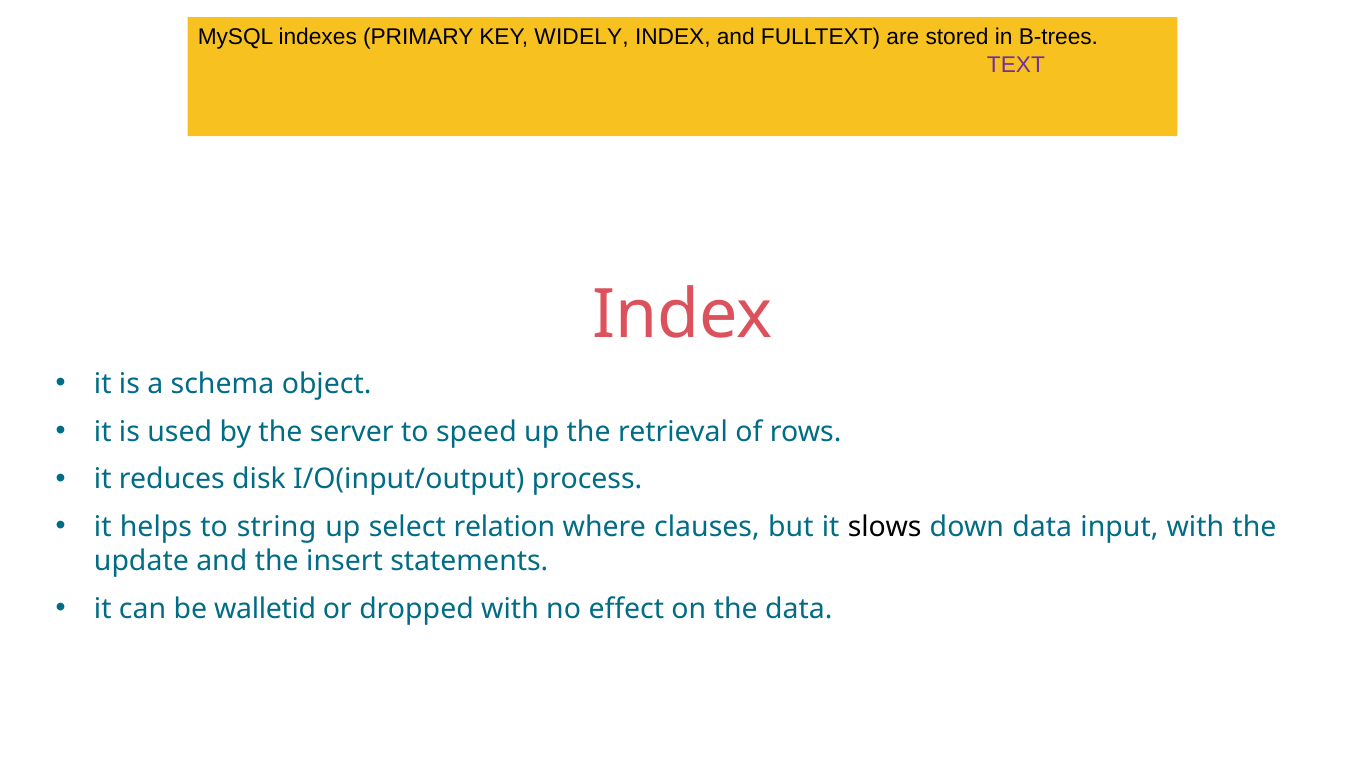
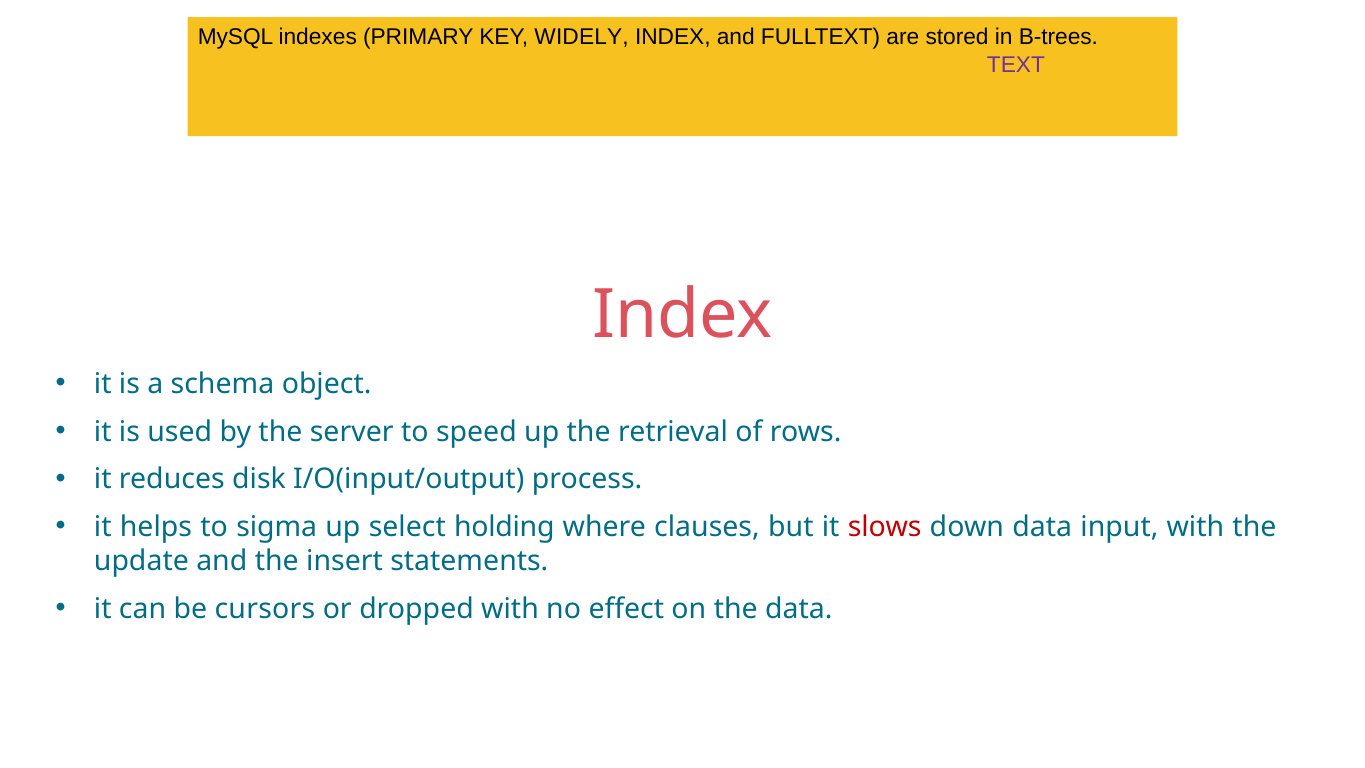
string: string -> sigma
relation: relation -> holding
slows colour: black -> red
walletid: walletid -> cursors
